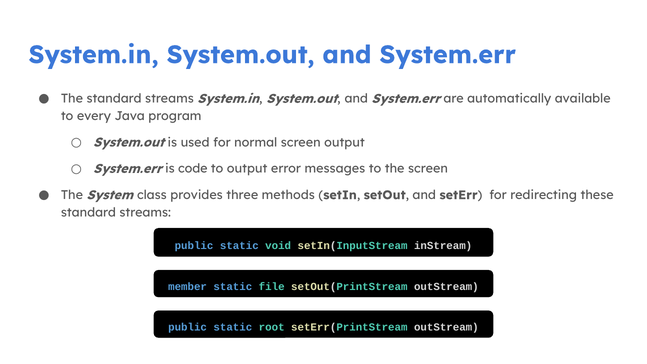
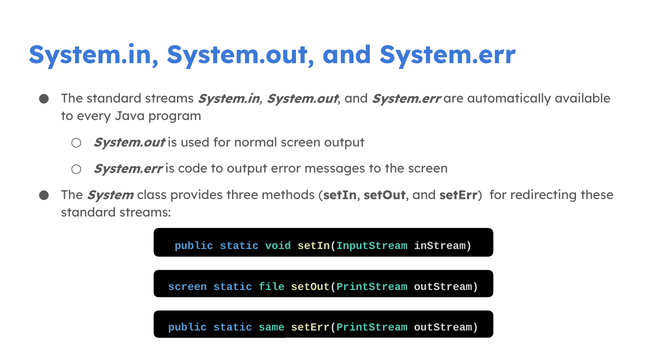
member at (188, 287): member -> screen
root: root -> same
